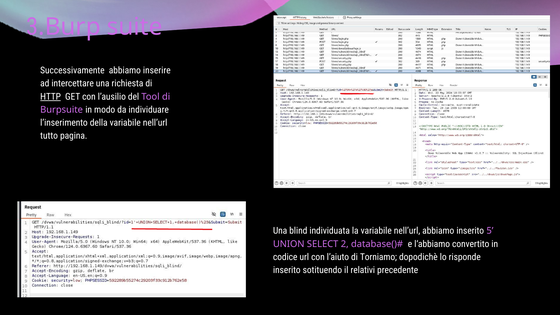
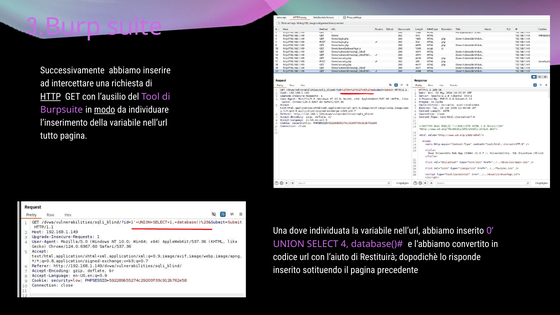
modo underline: none -> present
blind: blind -> dove
5: 5 -> 0
2: 2 -> 4
Torniamo: Torniamo -> Restituirà
il relativi: relativi -> pagina
